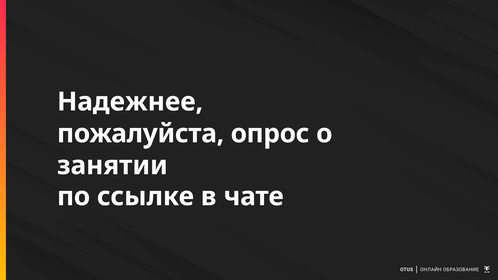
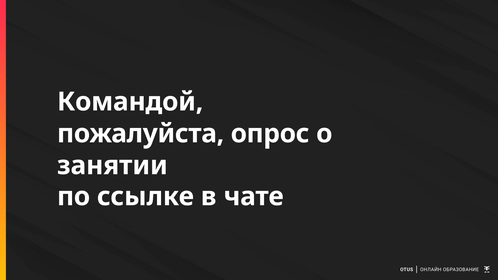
Надежнее: Надежнее -> Командой
